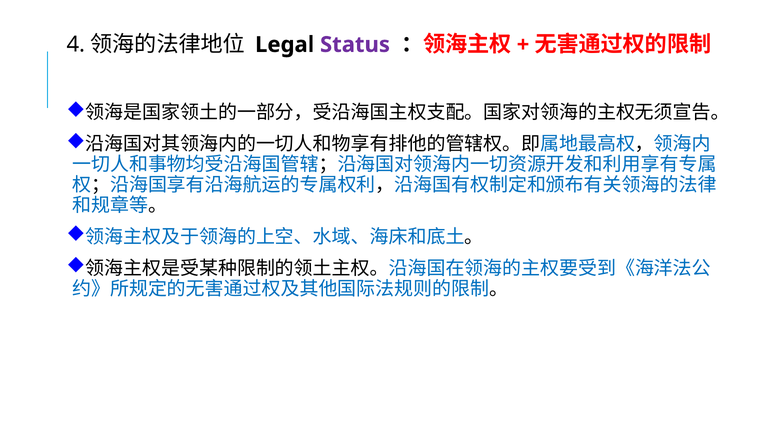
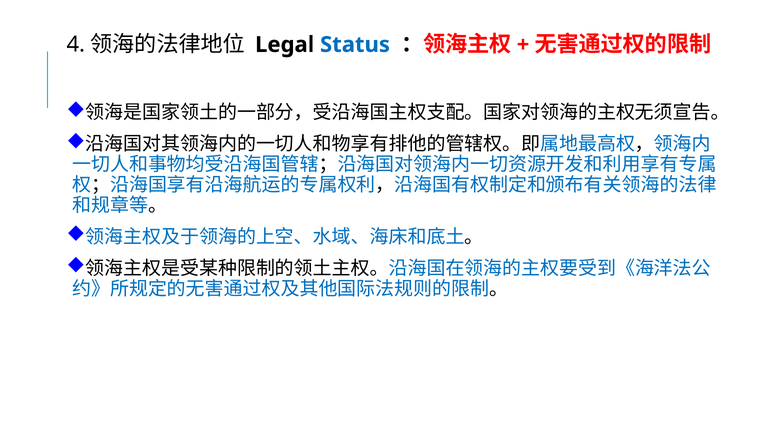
Status colour: purple -> blue
